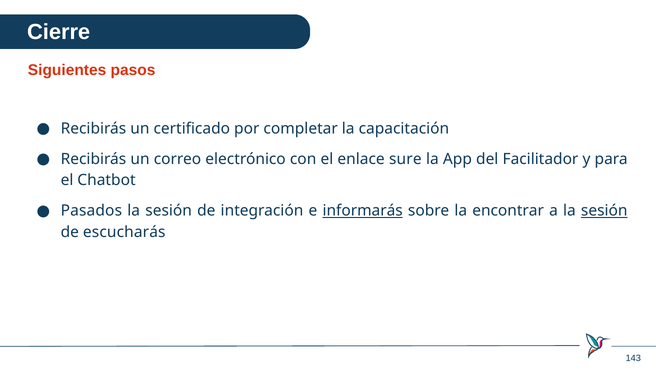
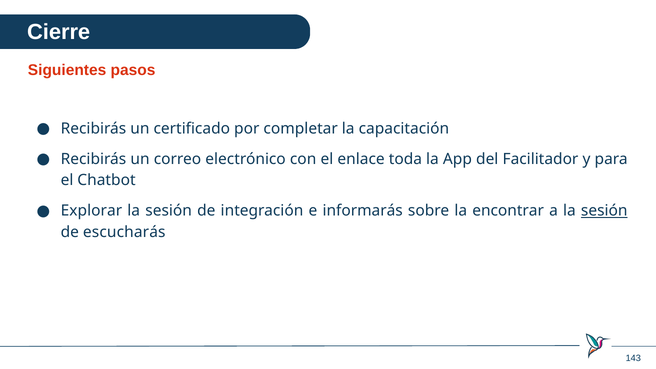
sure: sure -> toda
Pasados: Pasados -> Explorar
informarás underline: present -> none
